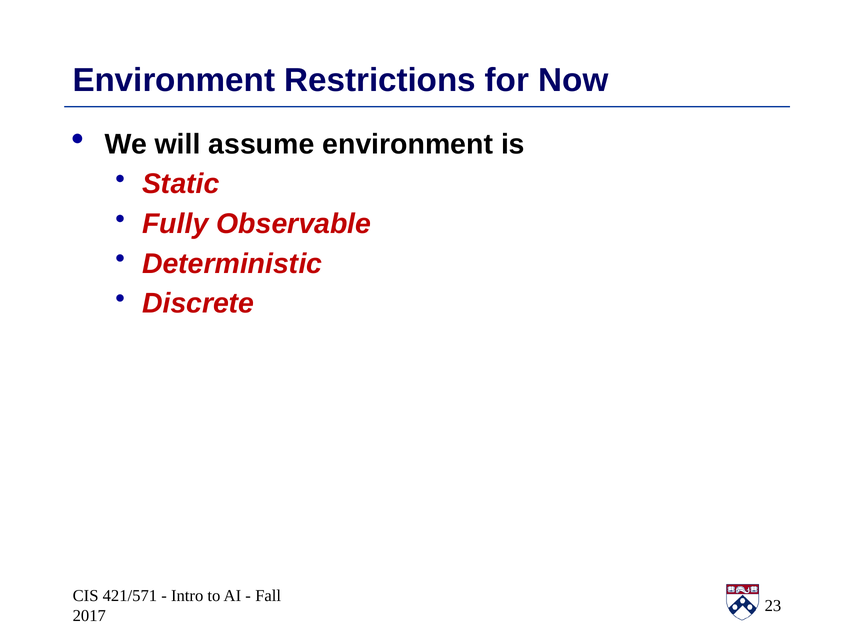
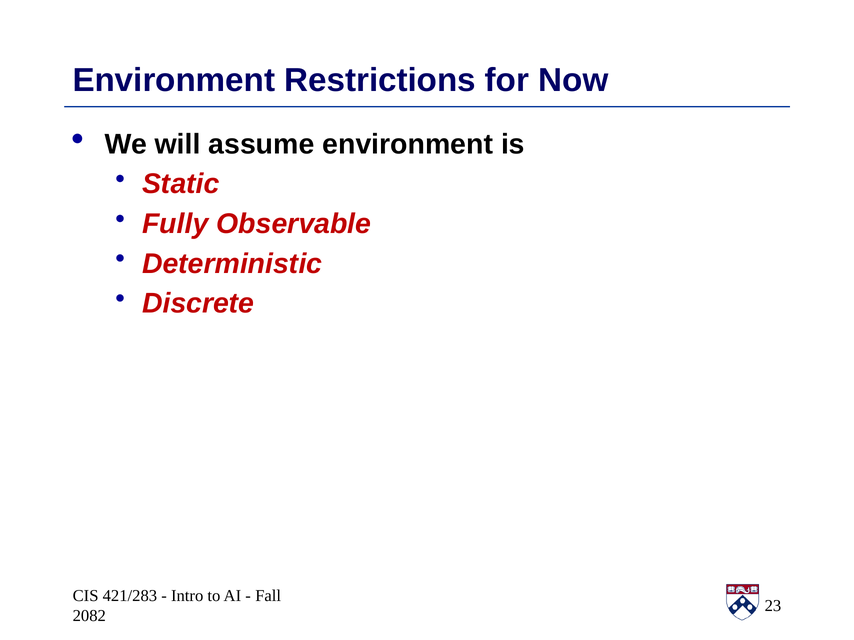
421/571: 421/571 -> 421/283
2017: 2017 -> 2082
